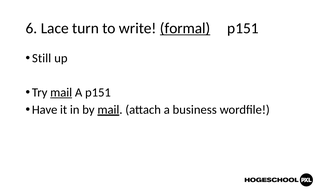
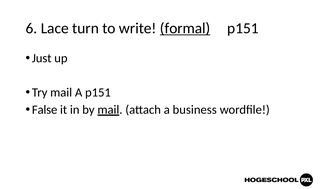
Still: Still -> Just
mail at (61, 93) underline: present -> none
Have: Have -> False
